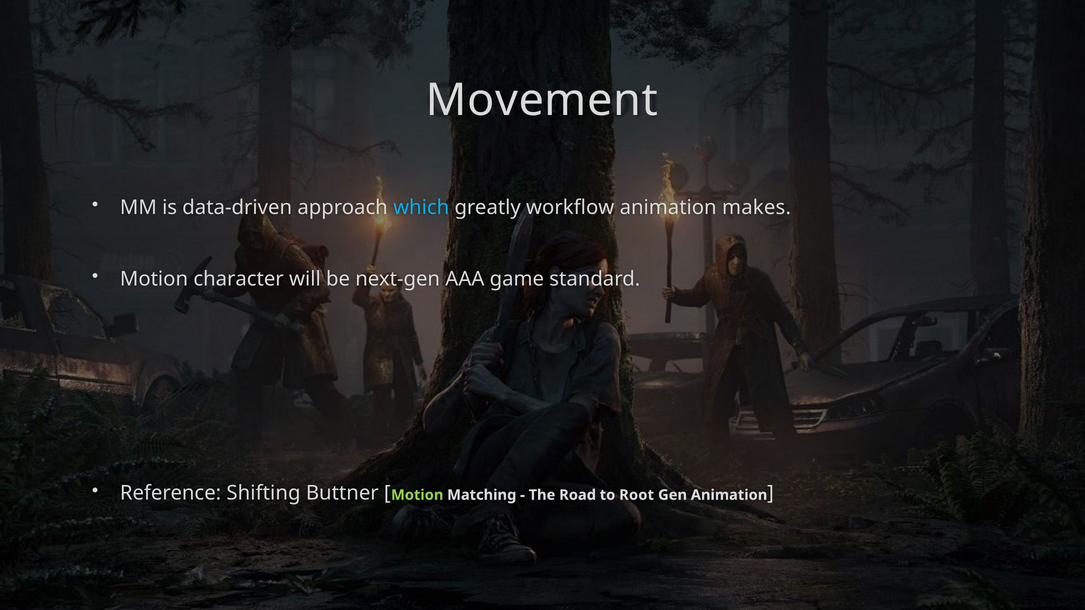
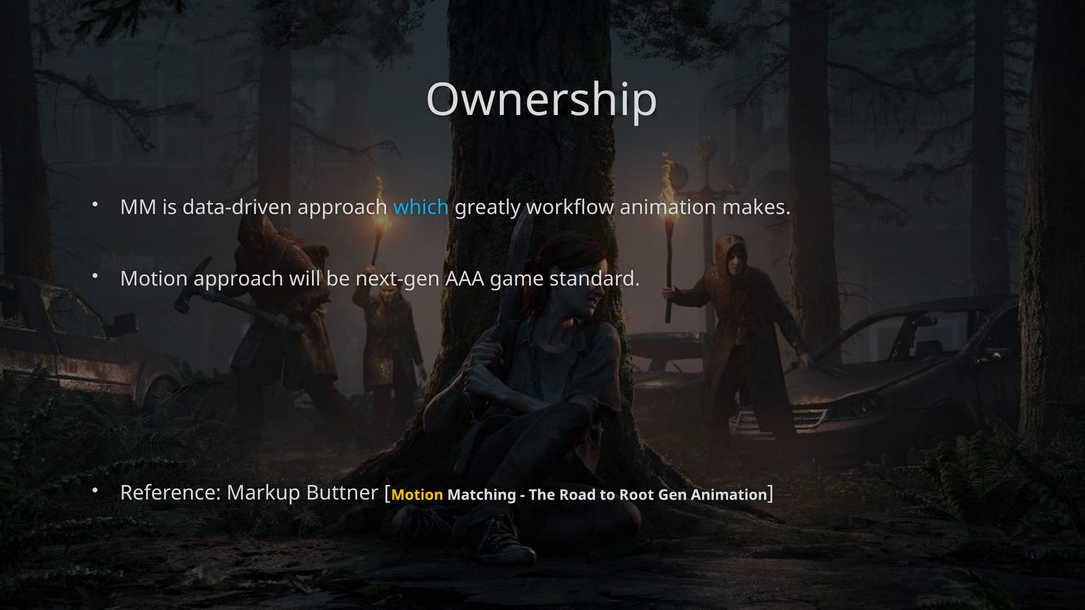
Movement: Movement -> Ownership
Motion character: character -> approach
Shifting: Shifting -> Markup
Motion at (417, 495) colour: light green -> yellow
